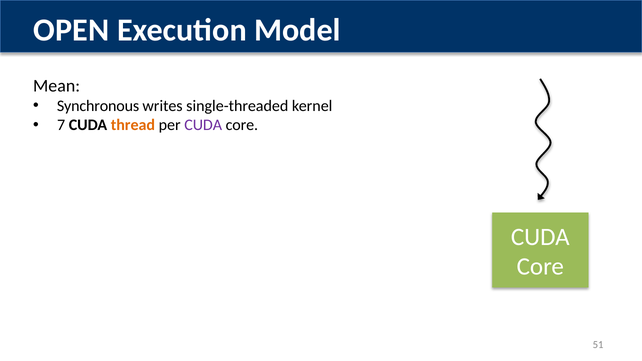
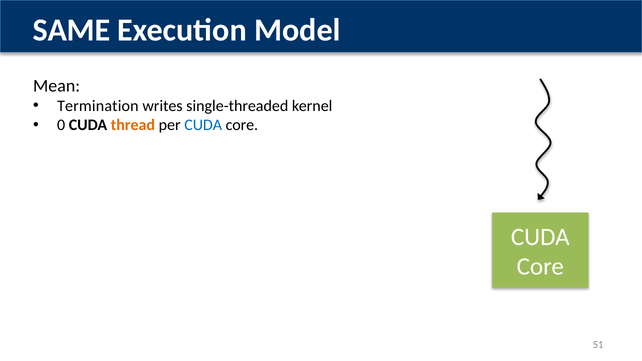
OPEN: OPEN -> SAME
Synchronous: Synchronous -> Termination
7: 7 -> 0
CUDA at (203, 125) colour: purple -> blue
